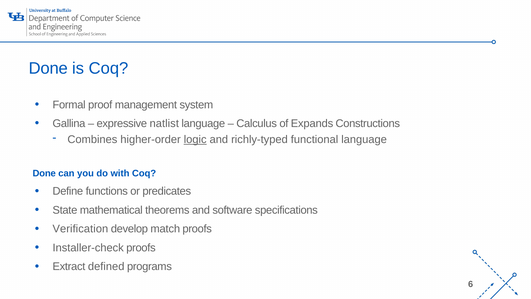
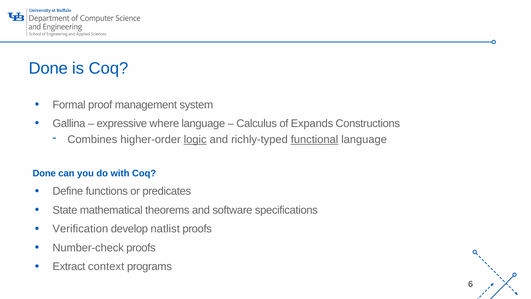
natlist: natlist -> where
functional underline: none -> present
match: match -> natlist
Installer-check: Installer-check -> Number-check
defined: defined -> context
